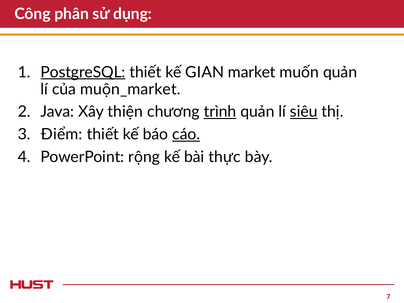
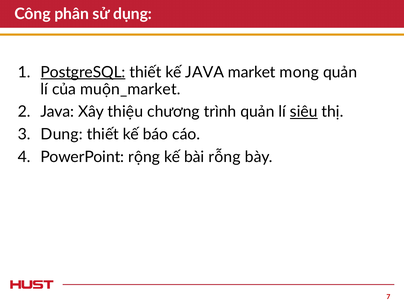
kế GIAN: GIAN -> JAVA
muốn: muốn -> mong
thiện: thiện -> thiệu
trình underline: present -> none
Điểm: Điểm -> Dung
cáo underline: present -> none
thực: thực -> rỗng
